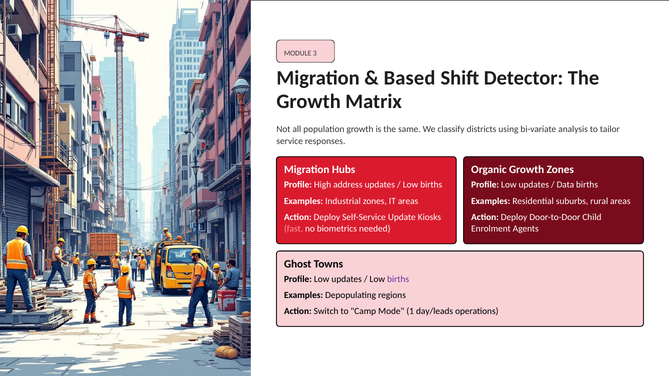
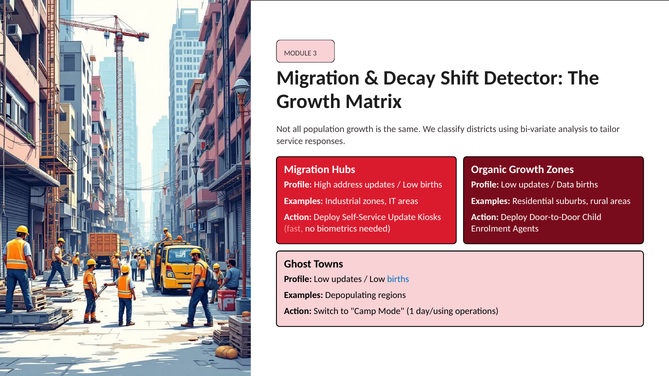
Based: Based -> Decay
births at (398, 279) colour: purple -> blue
day/leads: day/leads -> day/using
